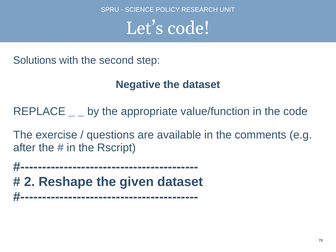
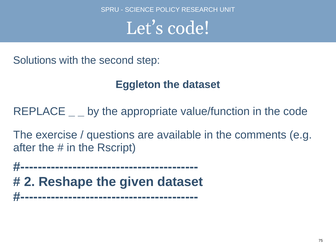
Negative: Negative -> Eggleton
